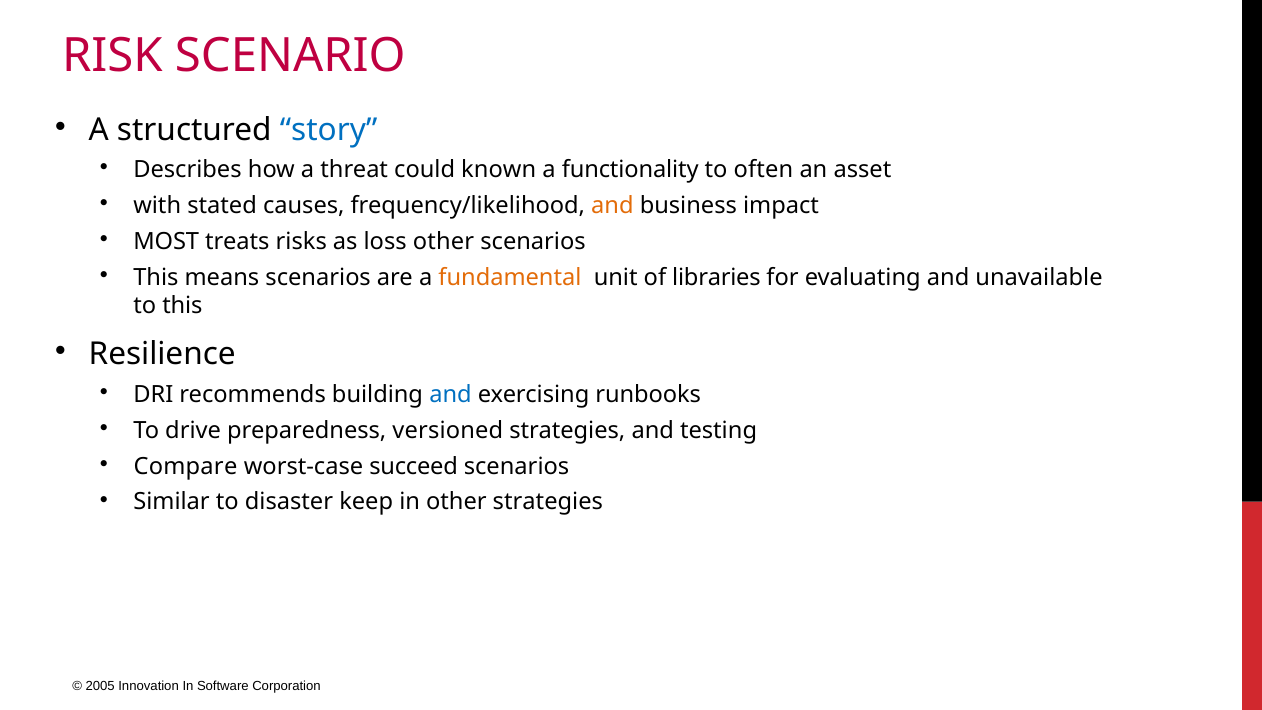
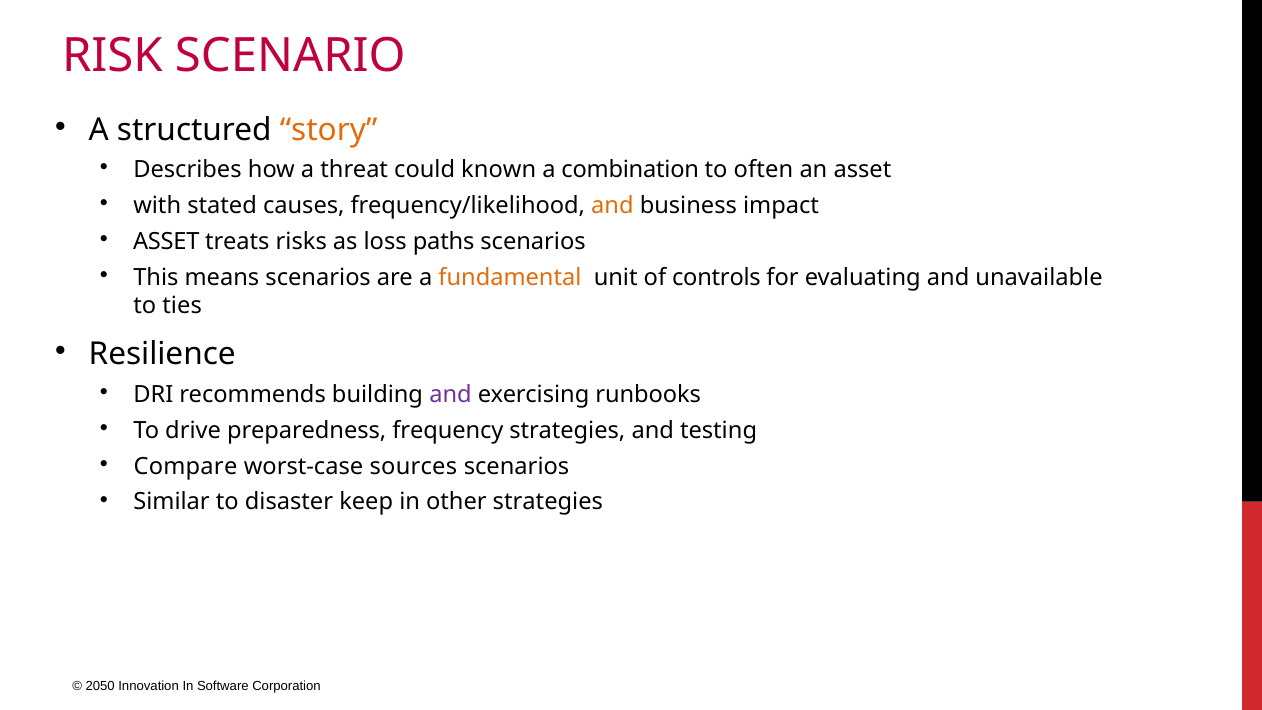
story colour: blue -> orange
functionality: functionality -> combination
MOST at (166, 242): MOST -> ASSET
loss other: other -> paths
libraries: libraries -> controls
to this: this -> ties
and at (450, 395) colour: blue -> purple
versioned: versioned -> frequency
succeed: succeed -> sources
2005: 2005 -> 2050
